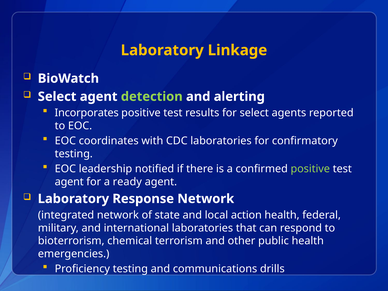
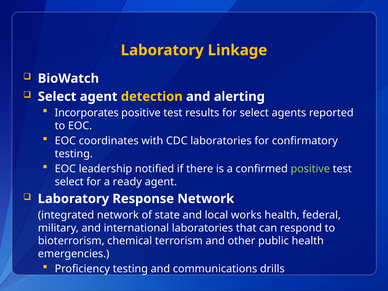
detection colour: light green -> yellow
agent at (69, 182): agent -> select
action: action -> works
